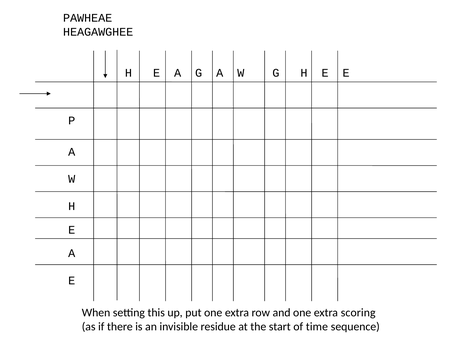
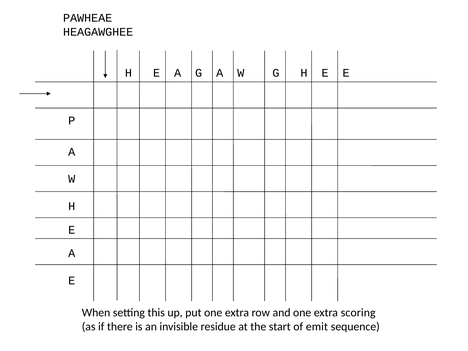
time: time -> emit
